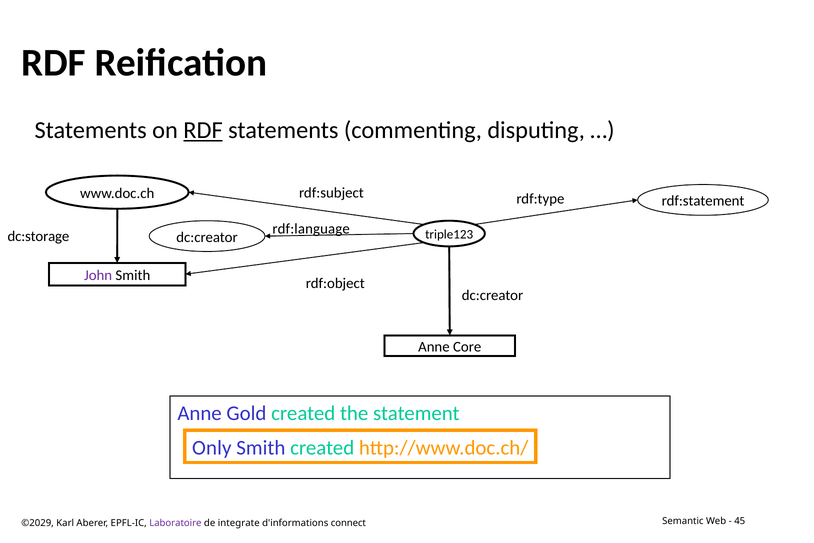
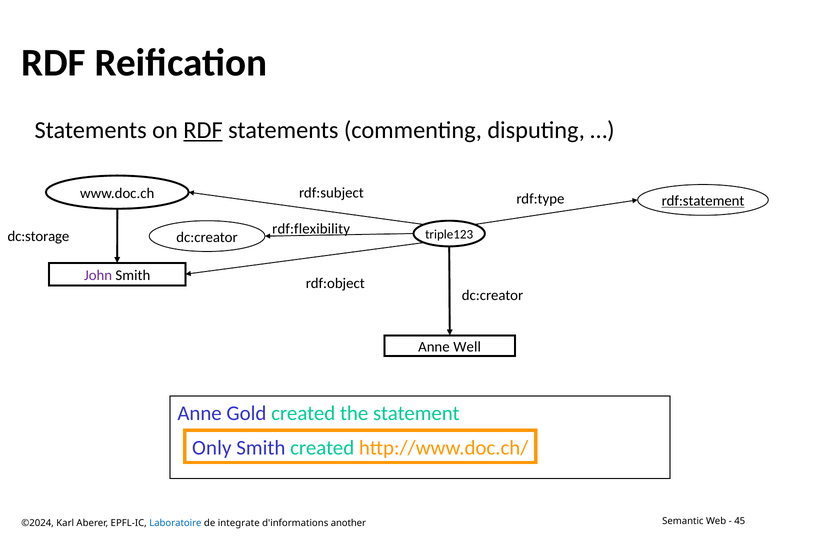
rdf:statement underline: none -> present
rdf:language: rdf:language -> rdf:flexibility
Core: Core -> Well
©2029: ©2029 -> ©2024
Laboratoire colour: purple -> blue
connect: connect -> another
